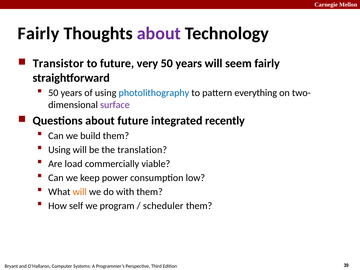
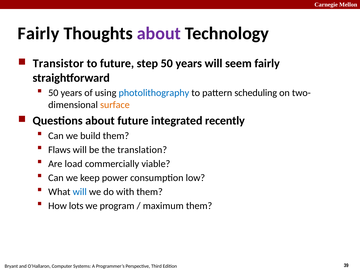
very: very -> step
everything: everything -> scheduling
surface colour: purple -> orange
Using at (59, 150): Using -> Flaws
will at (80, 192) colour: orange -> blue
self: self -> lots
scheduler: scheduler -> maximum
